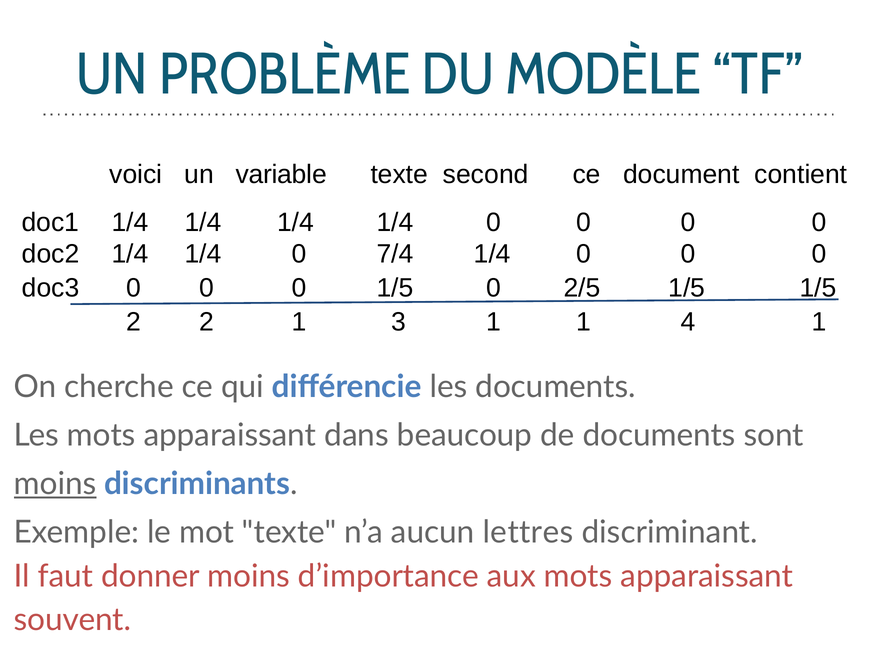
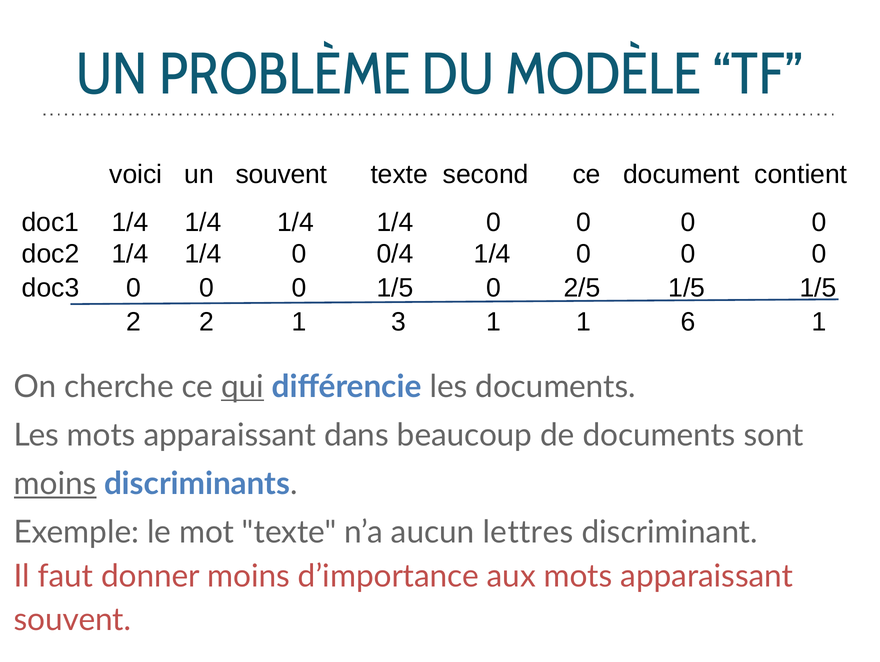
un variable: variable -> souvent
7/4: 7/4 -> 0/4
4: 4 -> 6
qui underline: none -> present
